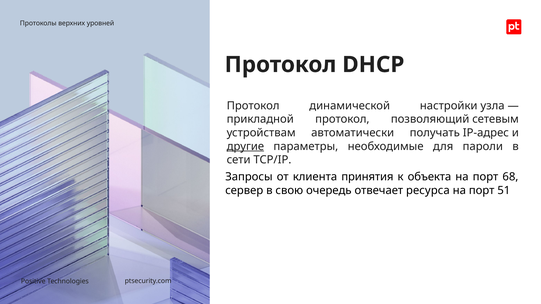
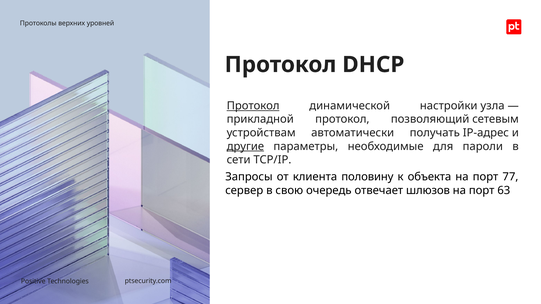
Протокол at (253, 106) underline: none -> present
принятия: принятия -> половину
68: 68 -> 77
ресурса: ресурса -> шлюзов
51: 51 -> 63
